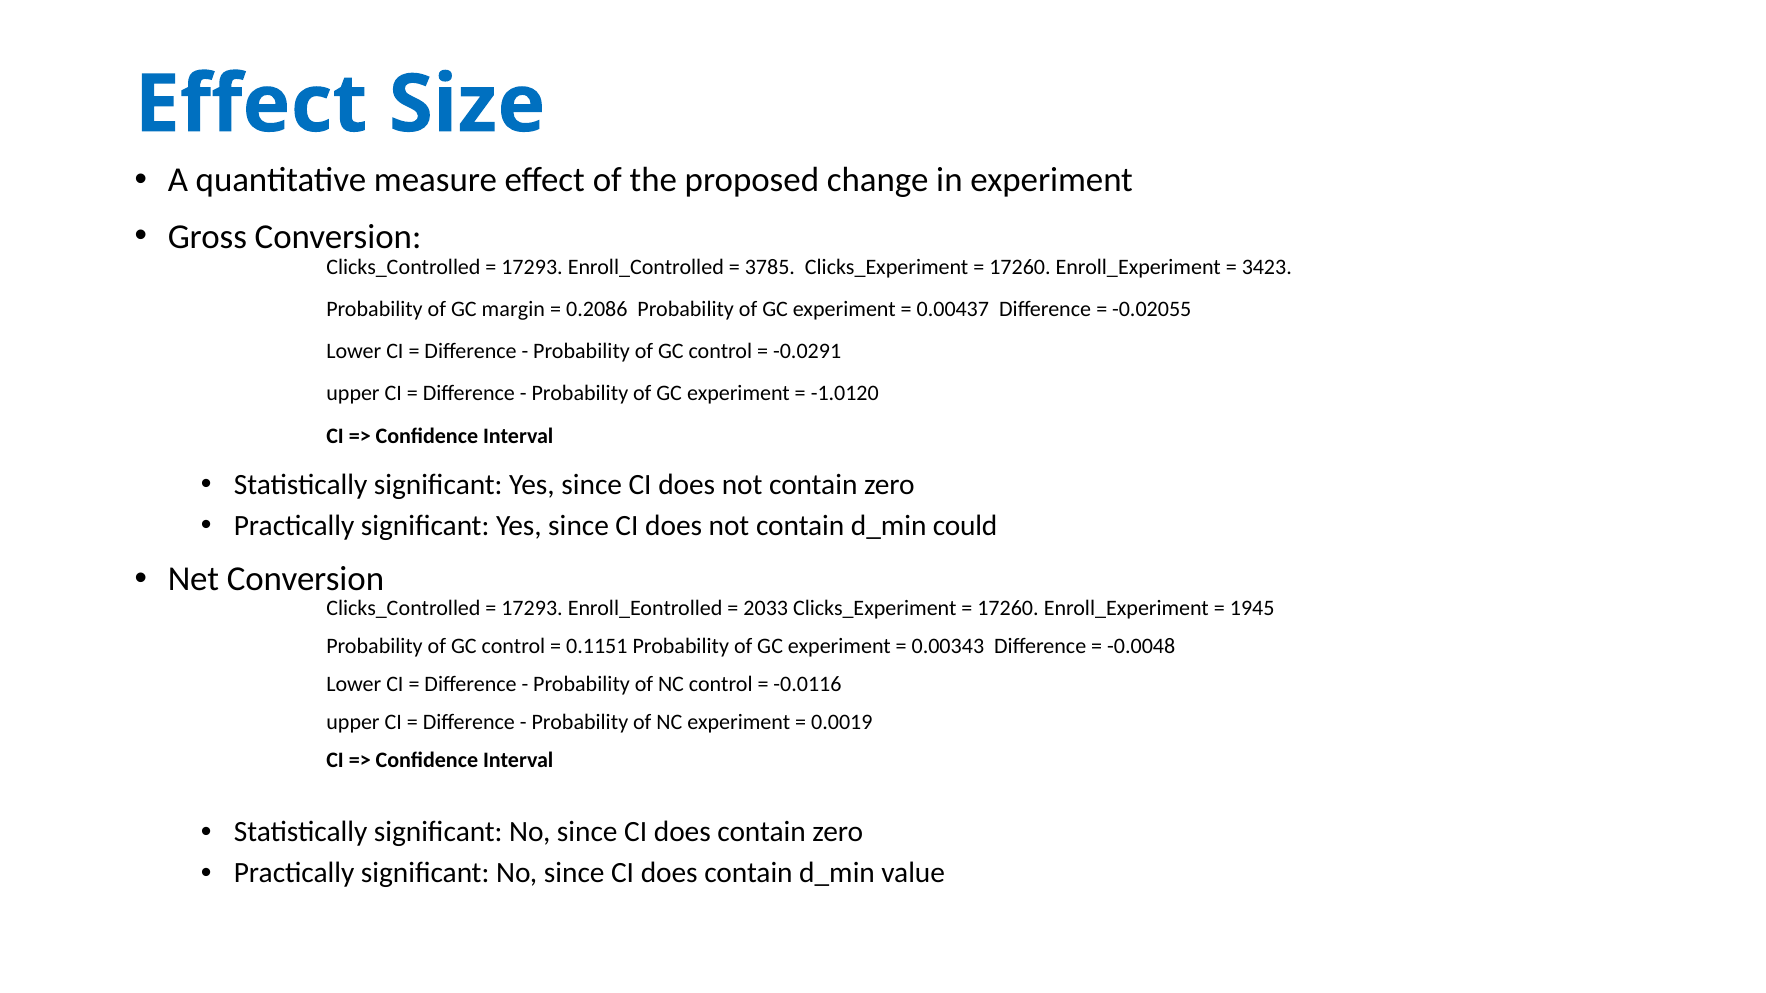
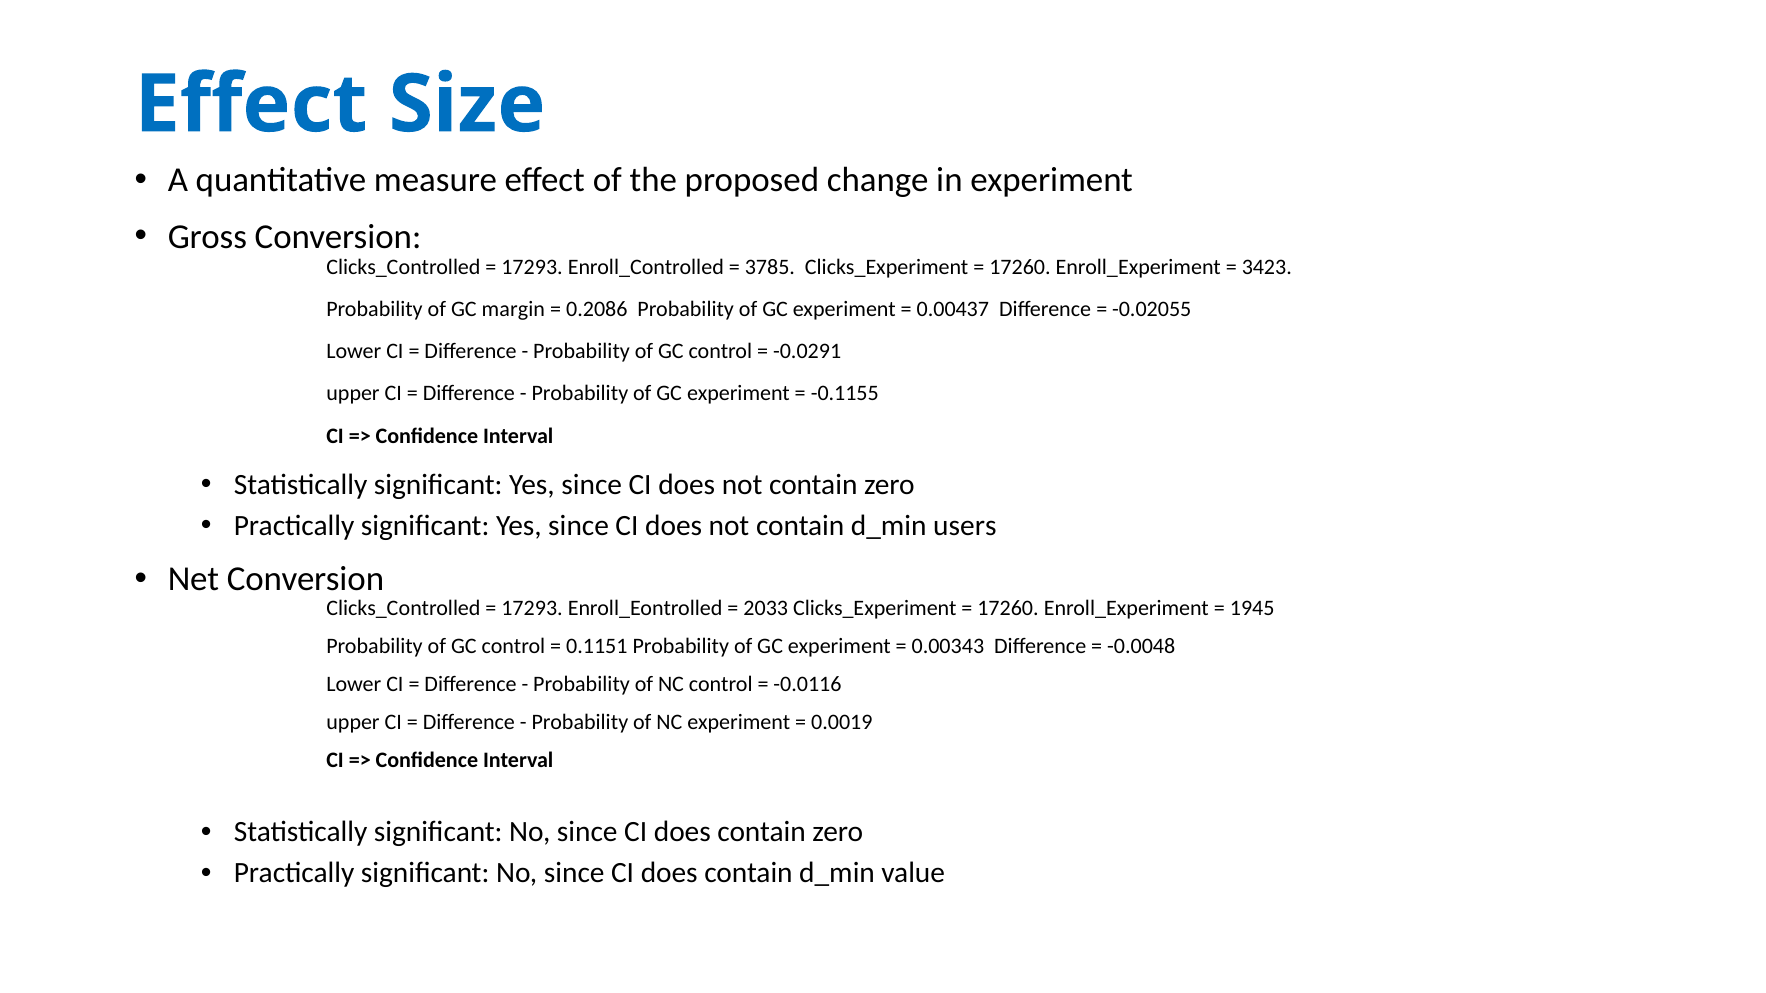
-1.0120: -1.0120 -> -0.1155
could: could -> users
